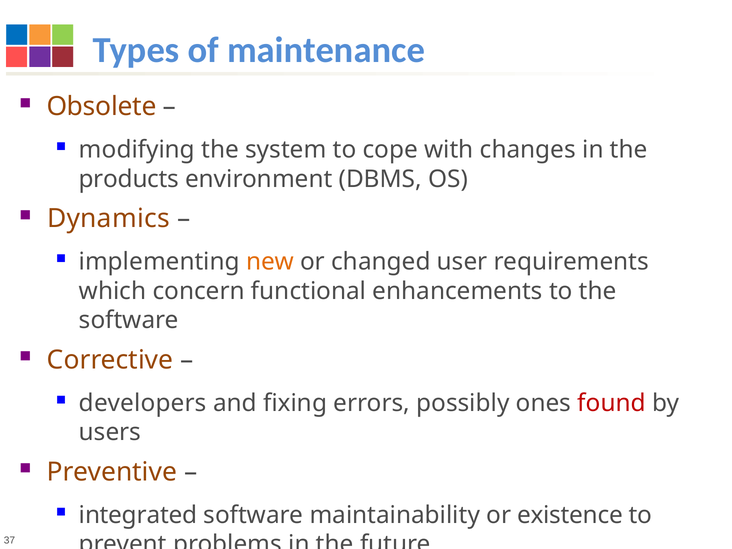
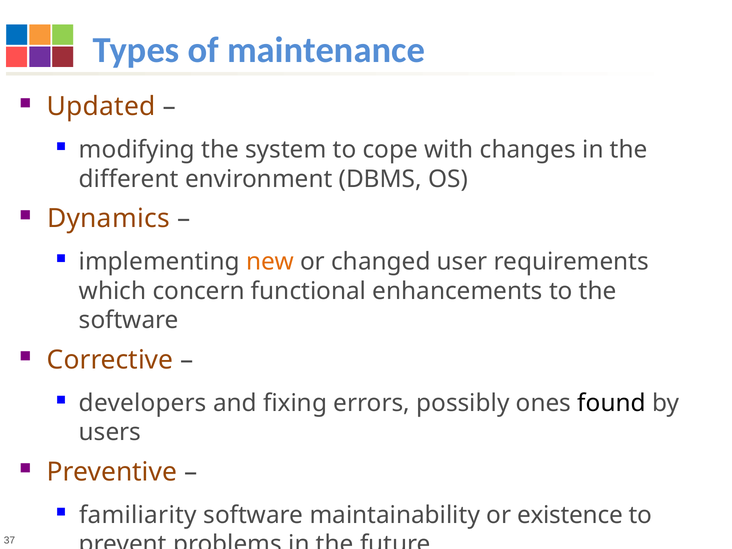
Obsolete: Obsolete -> Updated
products: products -> different
found colour: red -> black
integrated: integrated -> familiarity
